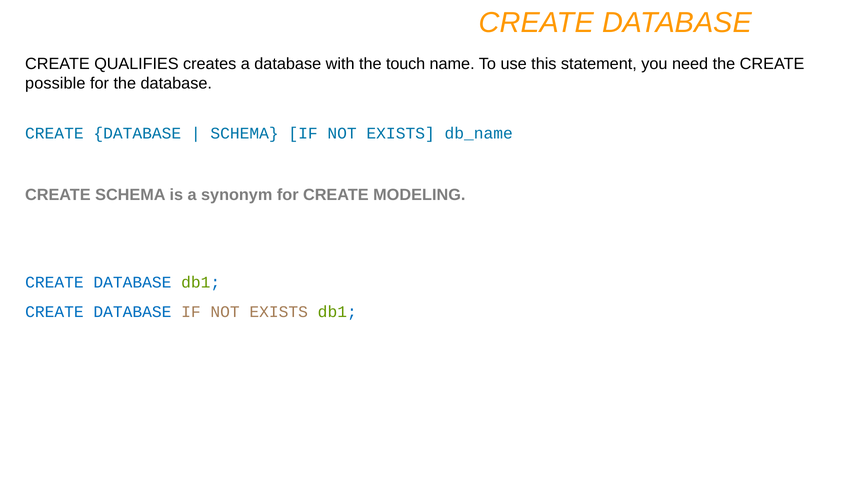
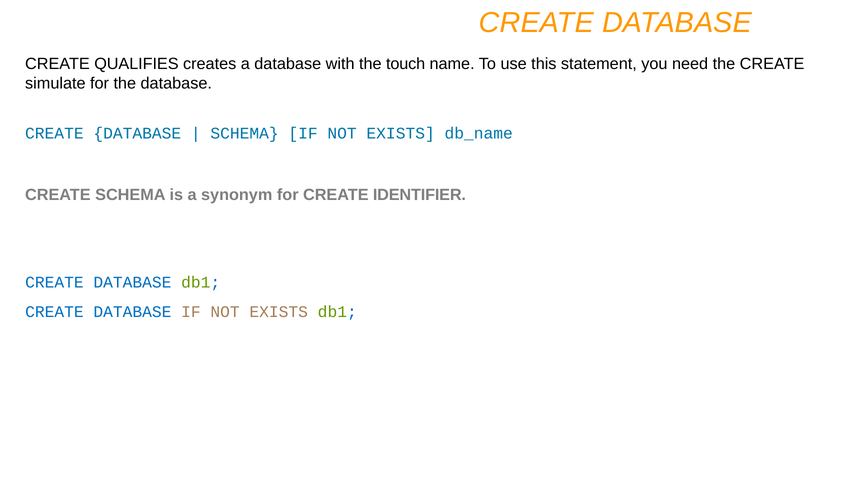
possible: possible -> simulate
MODELING: MODELING -> IDENTIFIER
